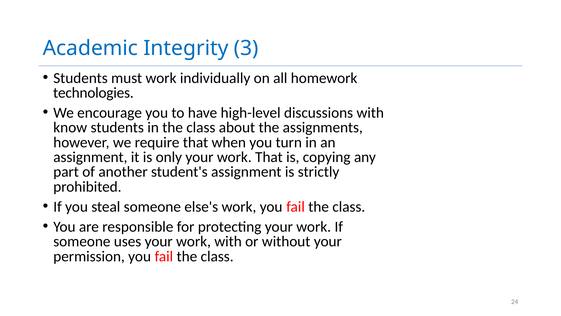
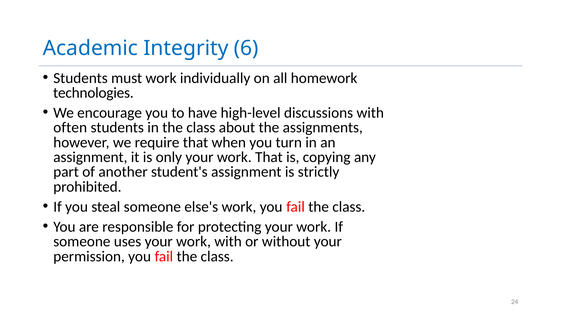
3: 3 -> 6
know: know -> often
